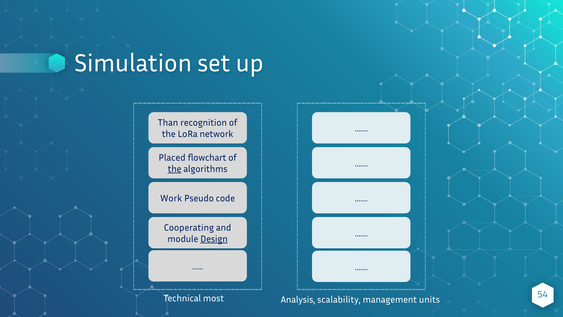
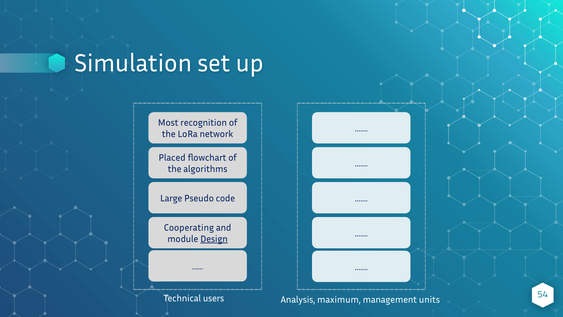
Than: Than -> Most
the at (175, 169) underline: present -> none
Work: Work -> Large
most: most -> users
scalability: scalability -> maximum
